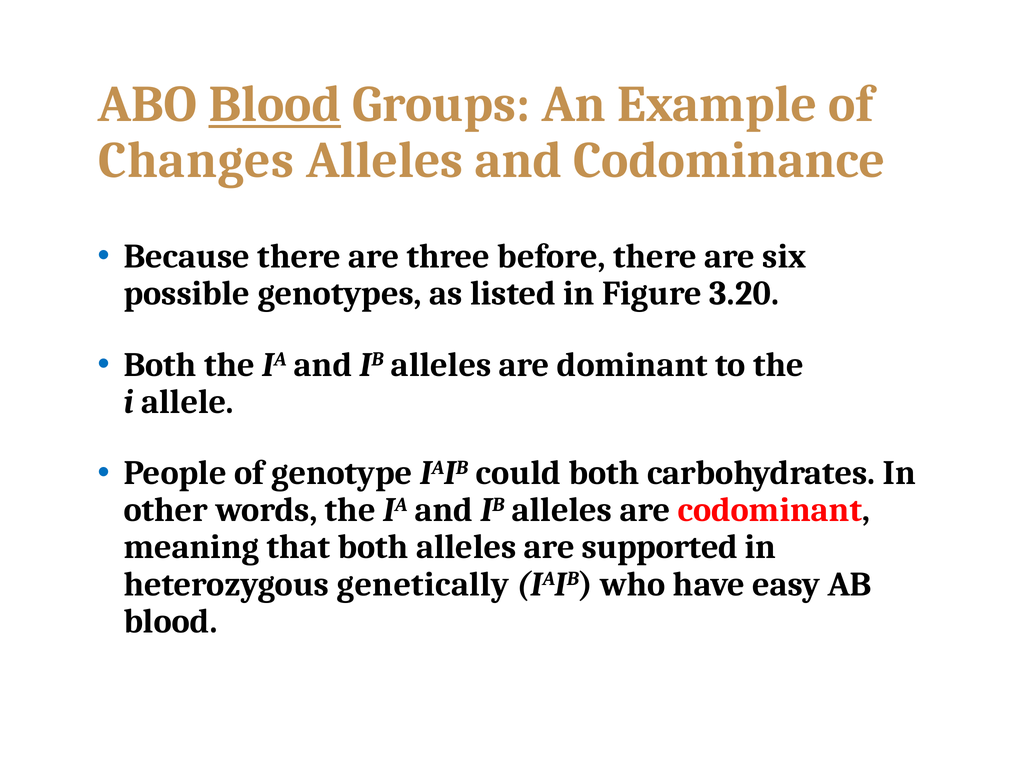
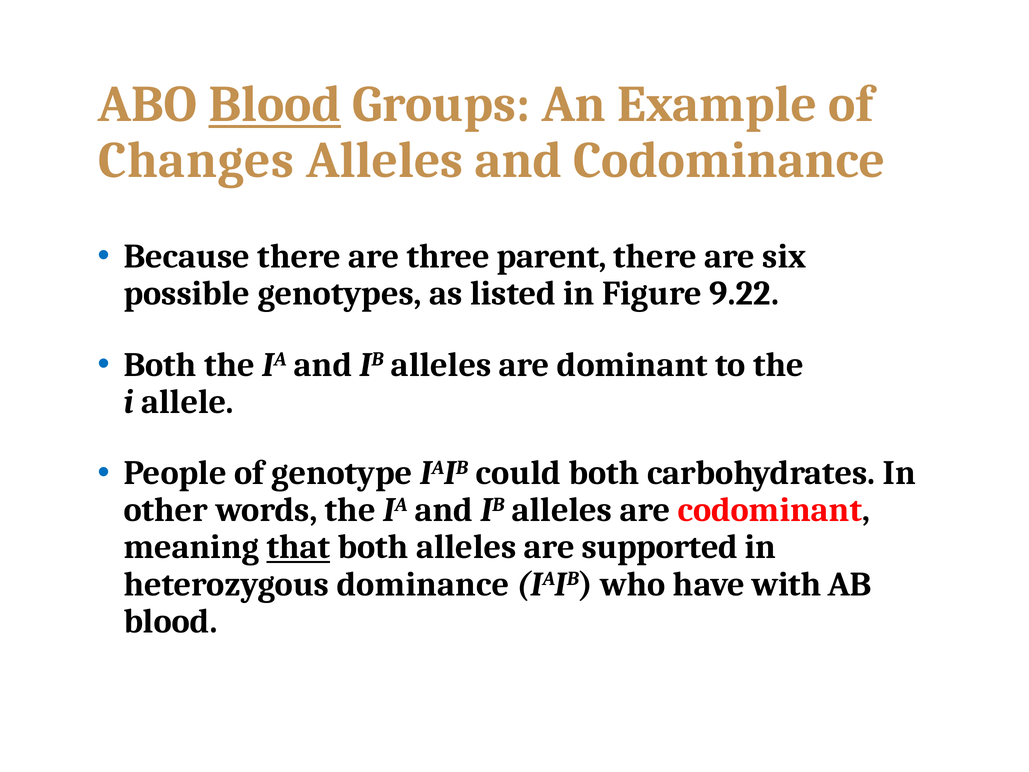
before: before -> parent
3.20: 3.20 -> 9.22
that underline: none -> present
genetically: genetically -> dominance
easy: easy -> with
